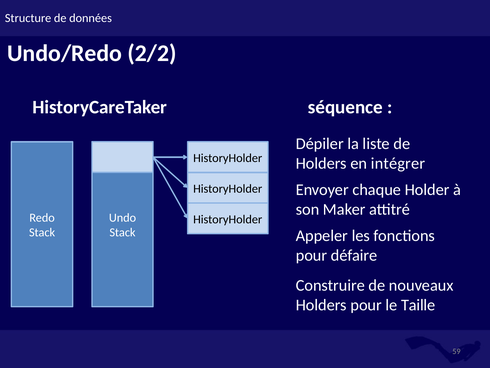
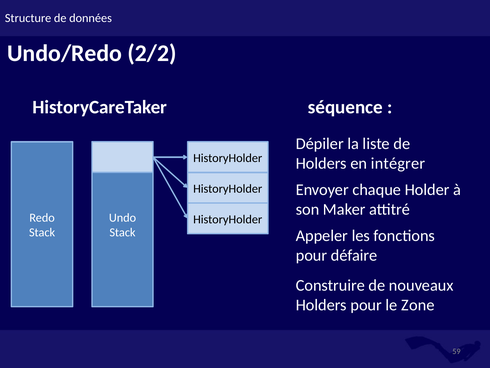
Taille: Taille -> Zone
